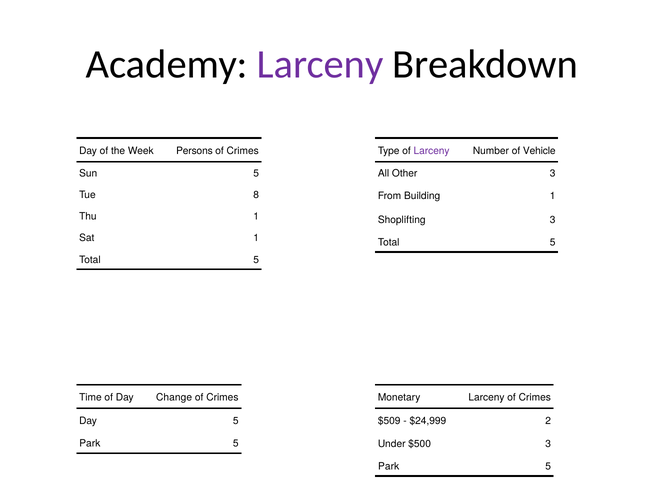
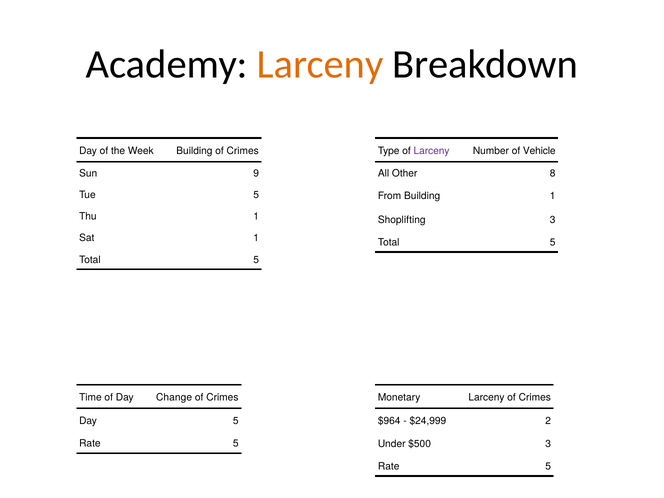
Larceny at (320, 64) colour: purple -> orange
Week Persons: Persons -> Building
Sun 5: 5 -> 9
Other 3: 3 -> 8
Tue 8: 8 -> 5
$509: $509 -> $964
Park at (90, 443): Park -> Rate
Park at (389, 466): Park -> Rate
